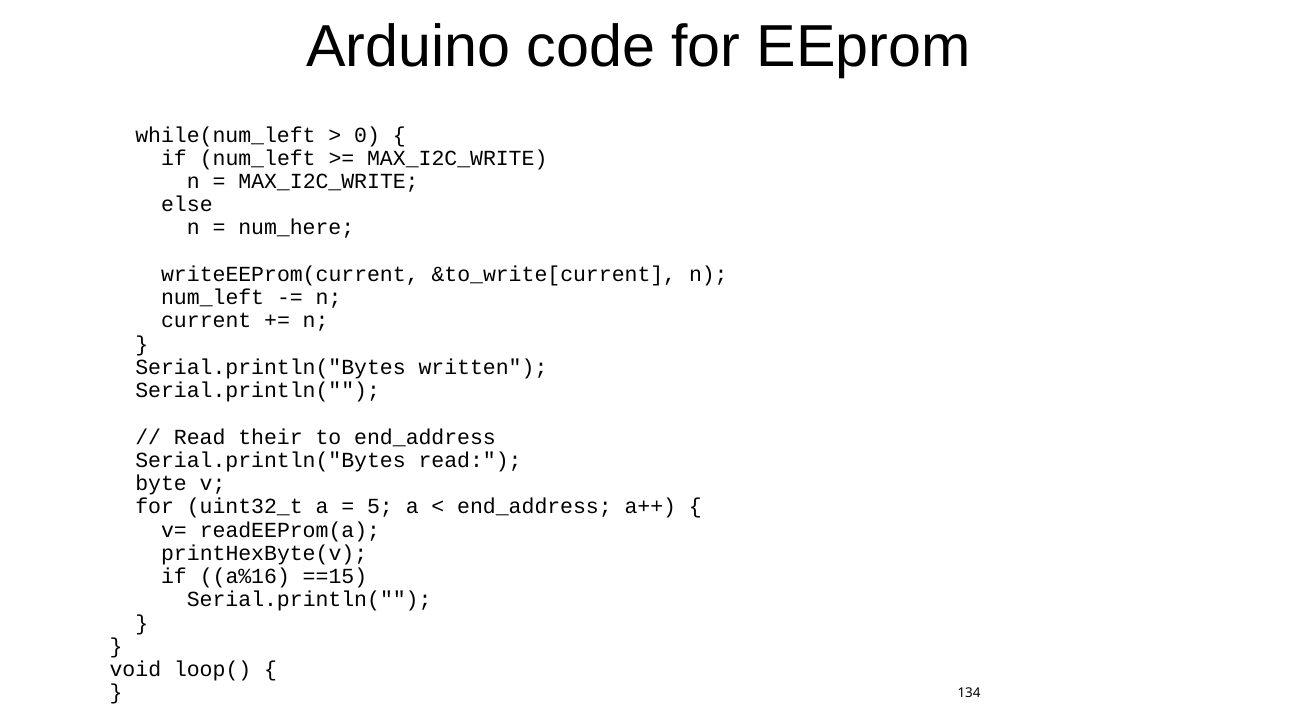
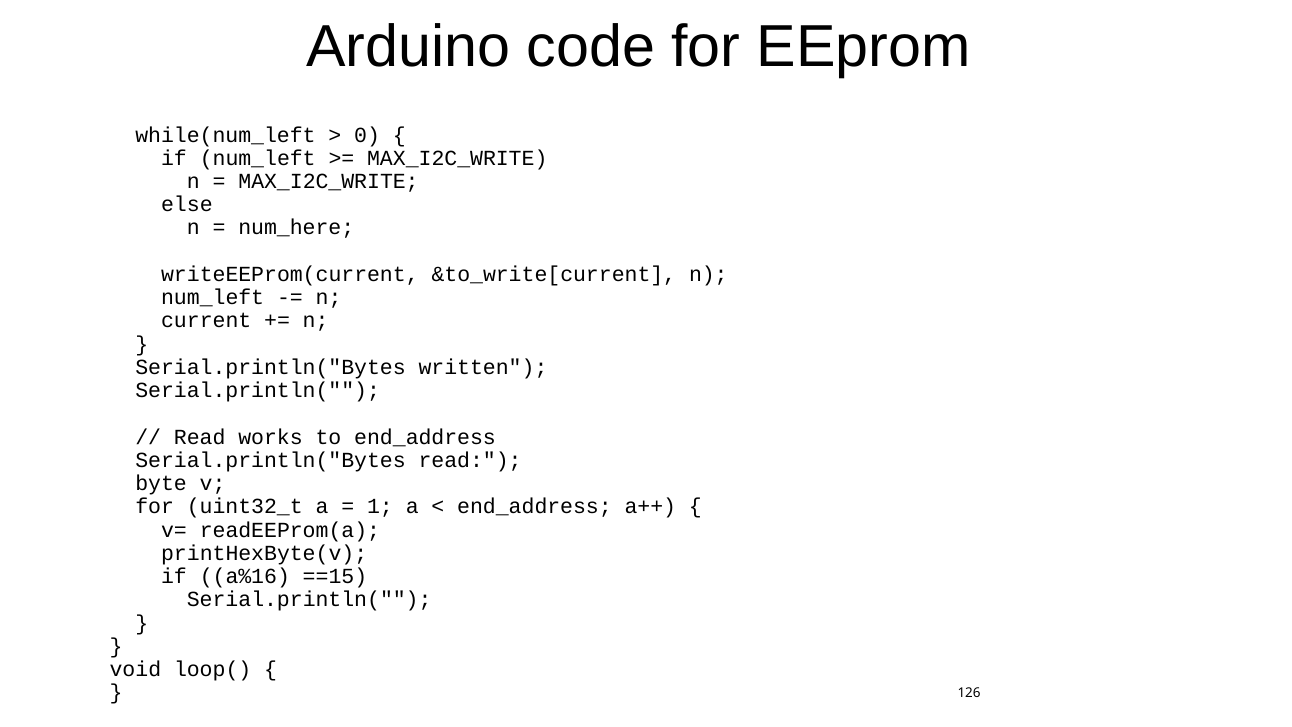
their: their -> works
5: 5 -> 1
134: 134 -> 126
